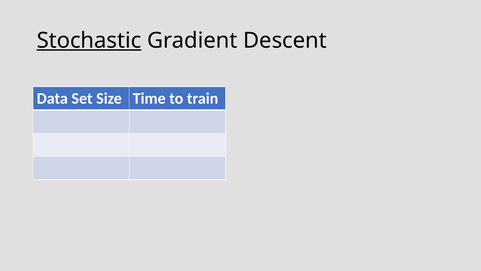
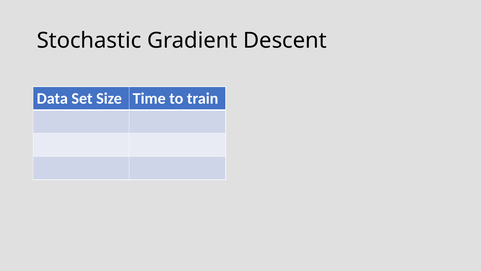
Stochastic underline: present -> none
